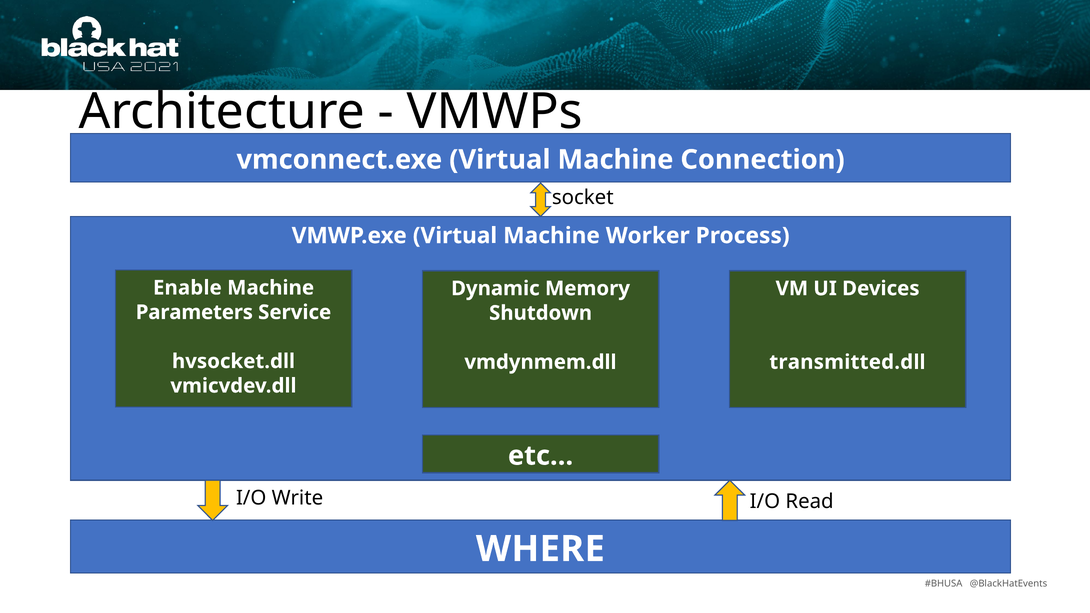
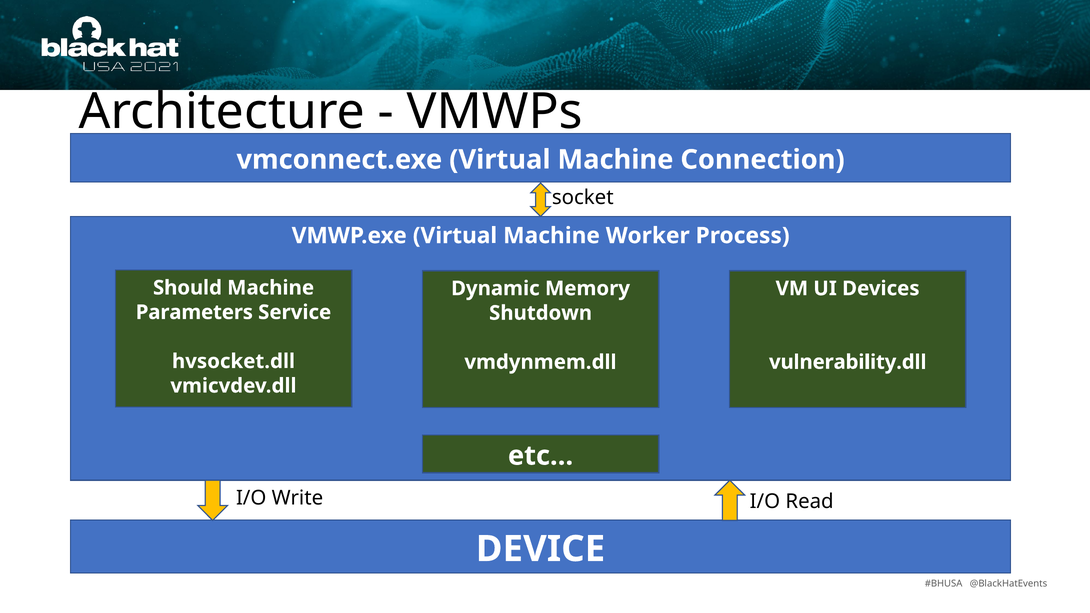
Enable: Enable -> Should
transmitted.dll: transmitted.dll -> vulnerability.dll
WHERE: WHERE -> DEVICE
